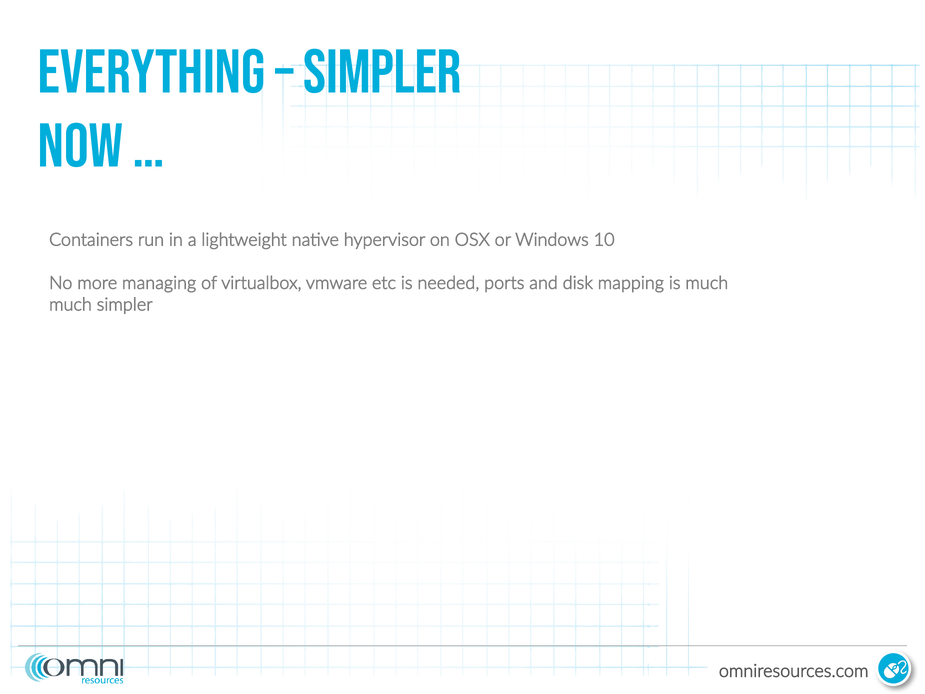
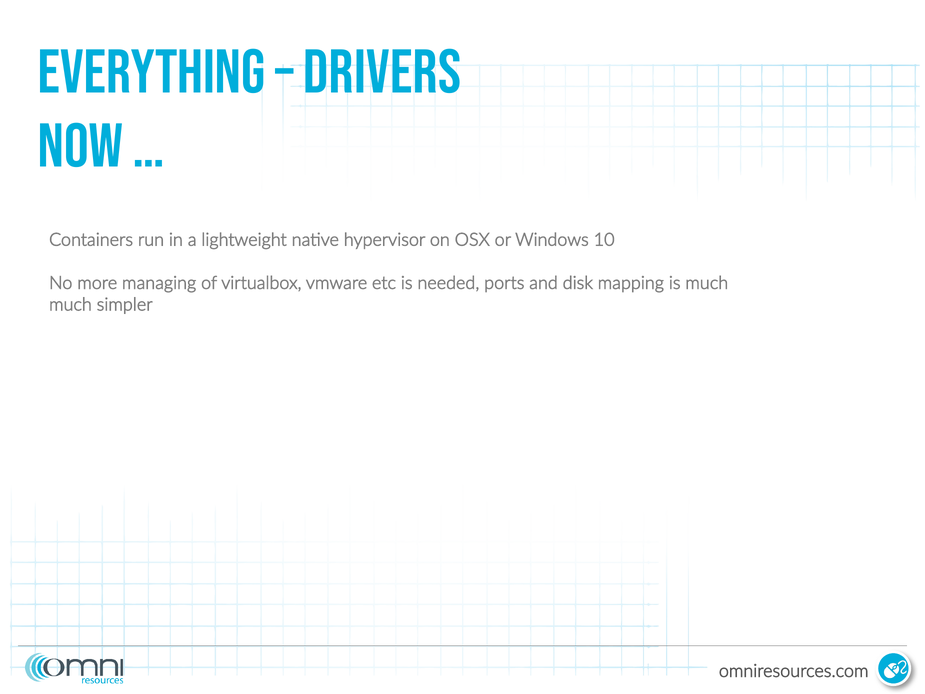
Simpler at (383, 72): Simpler -> Drivers
